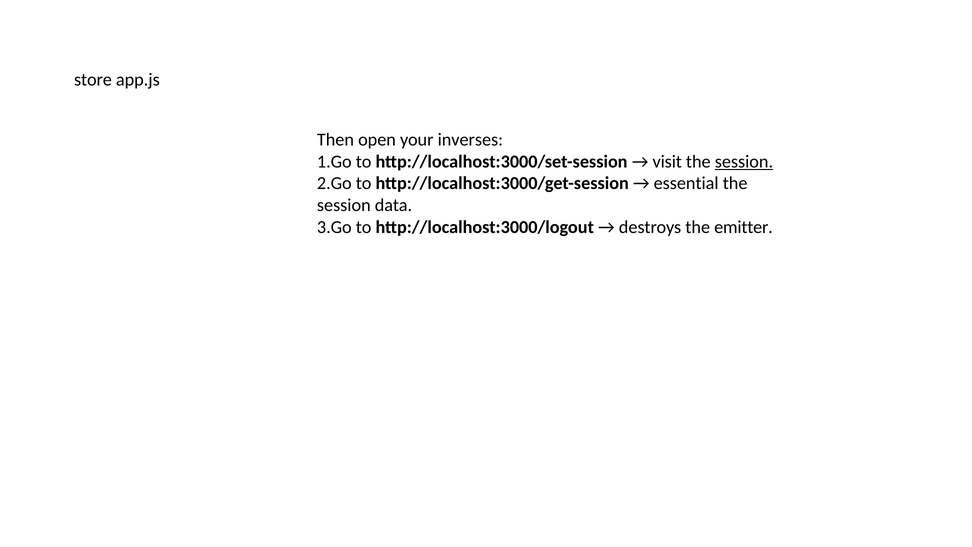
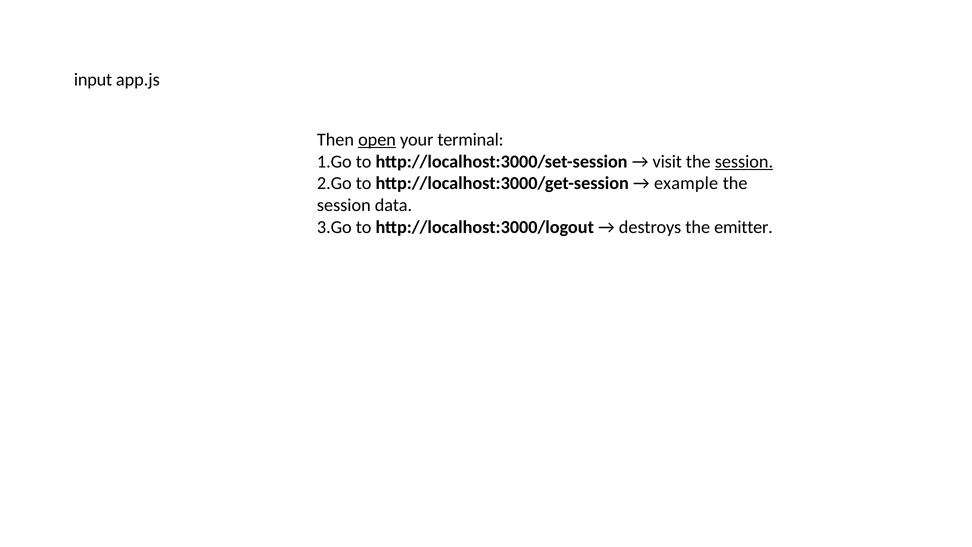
store: store -> input
open underline: none -> present
inverses: inverses -> terminal
essential: essential -> example
